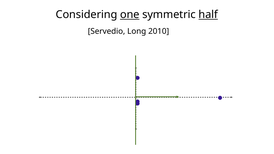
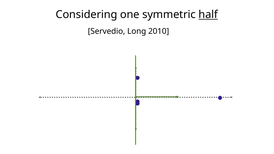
one underline: present -> none
